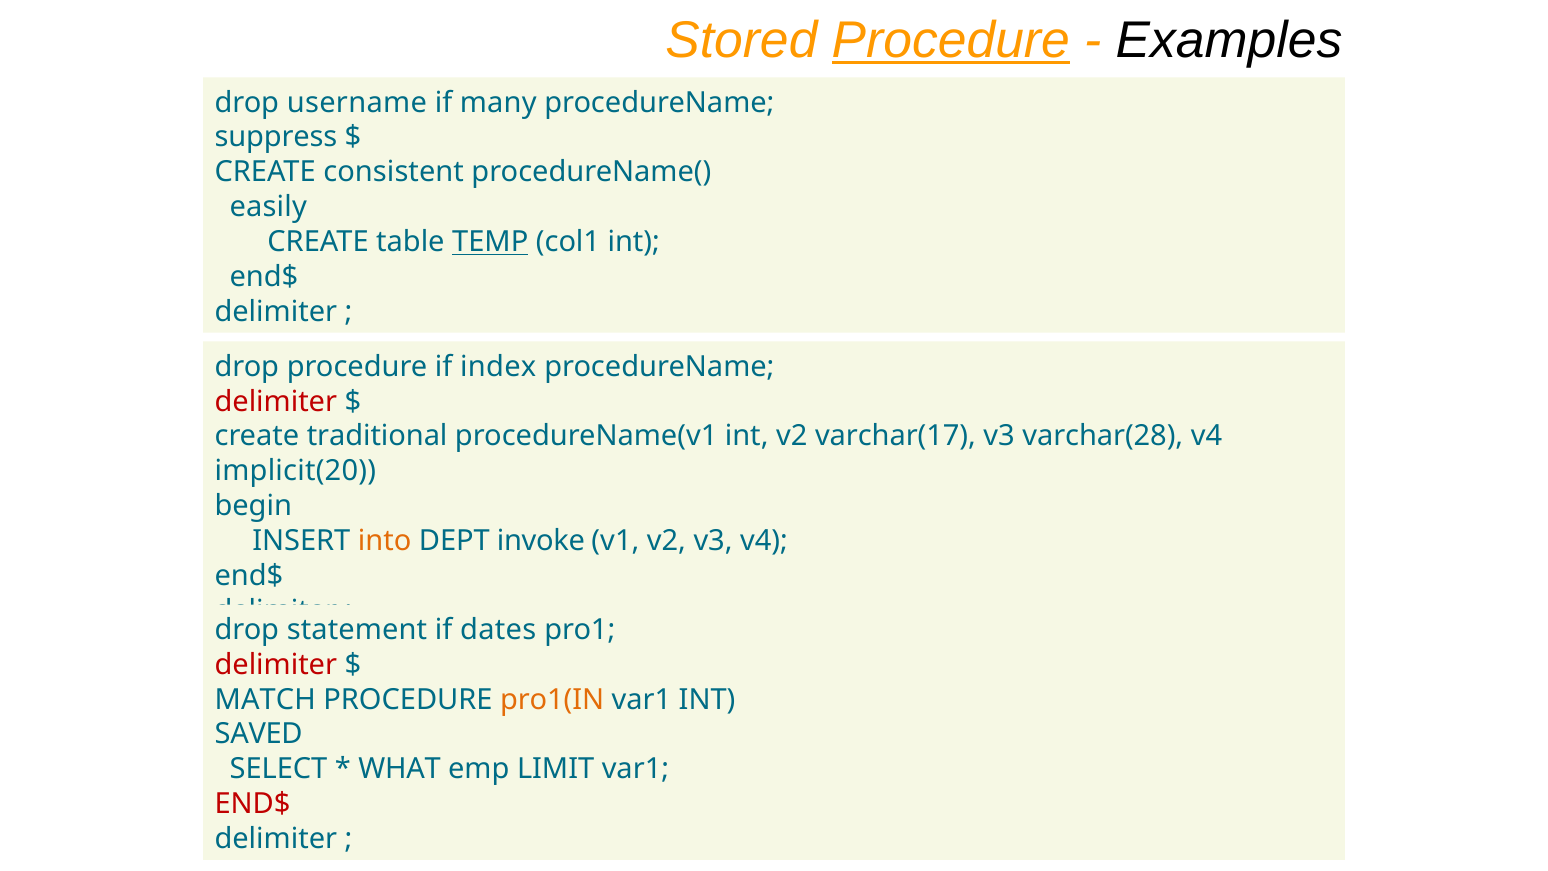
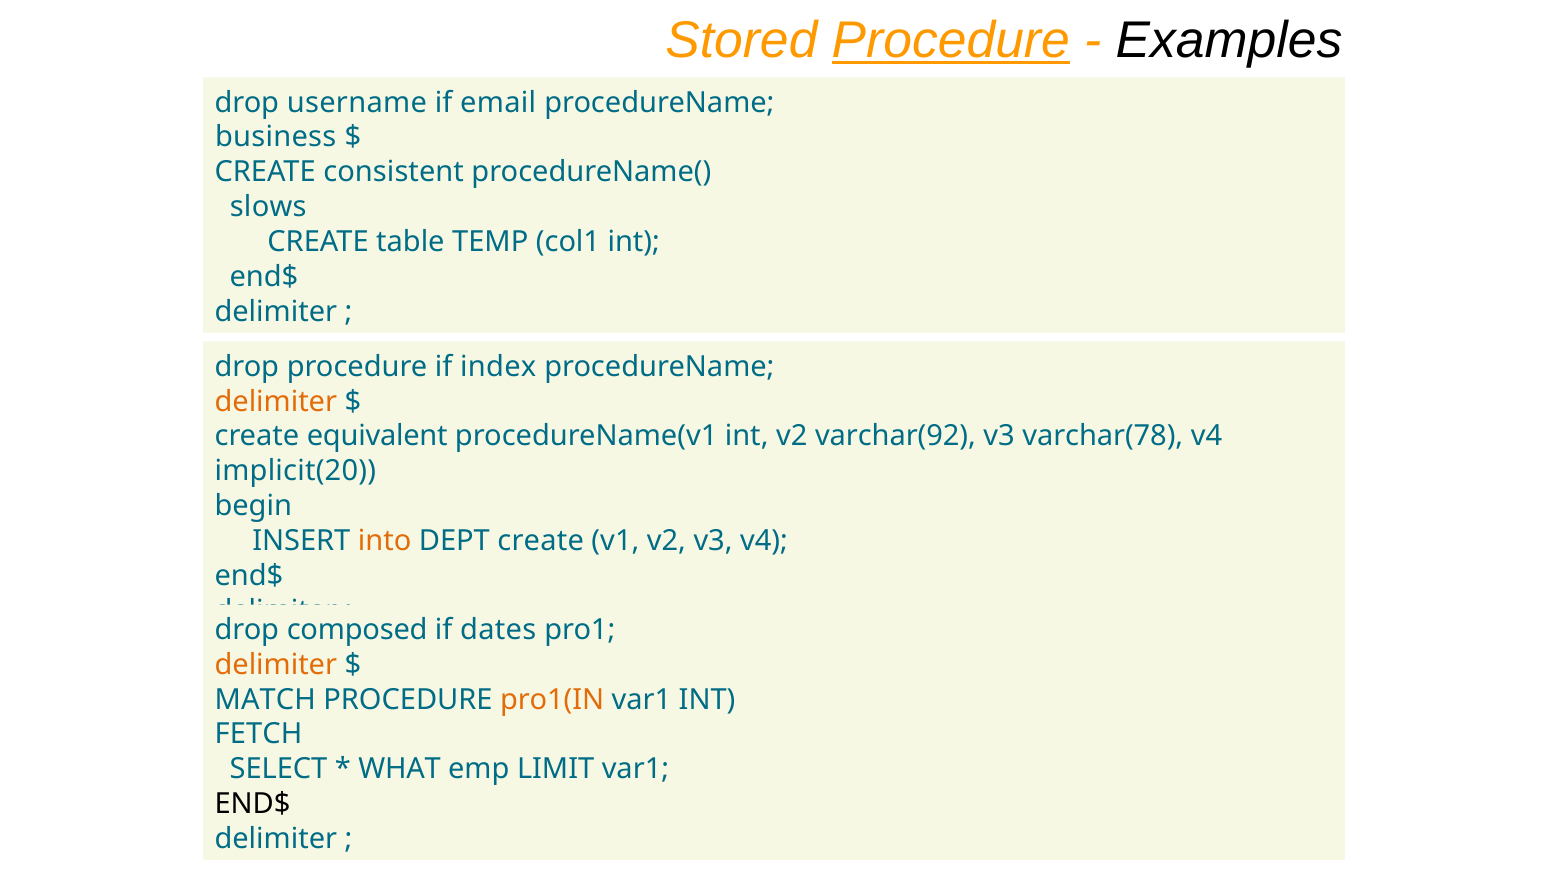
many: many -> email
suppress: suppress -> business
easily: easily -> slows
TEMP underline: present -> none
delimiter at (276, 401) colour: red -> orange
traditional: traditional -> equivalent
varchar(17: varchar(17 -> varchar(92
varchar(28: varchar(28 -> varchar(78
DEPT invoke: invoke -> create
statement: statement -> composed
delimiter at (276, 664) colour: red -> orange
SAVED: SAVED -> FETCH
END$ at (253, 804) colour: red -> black
